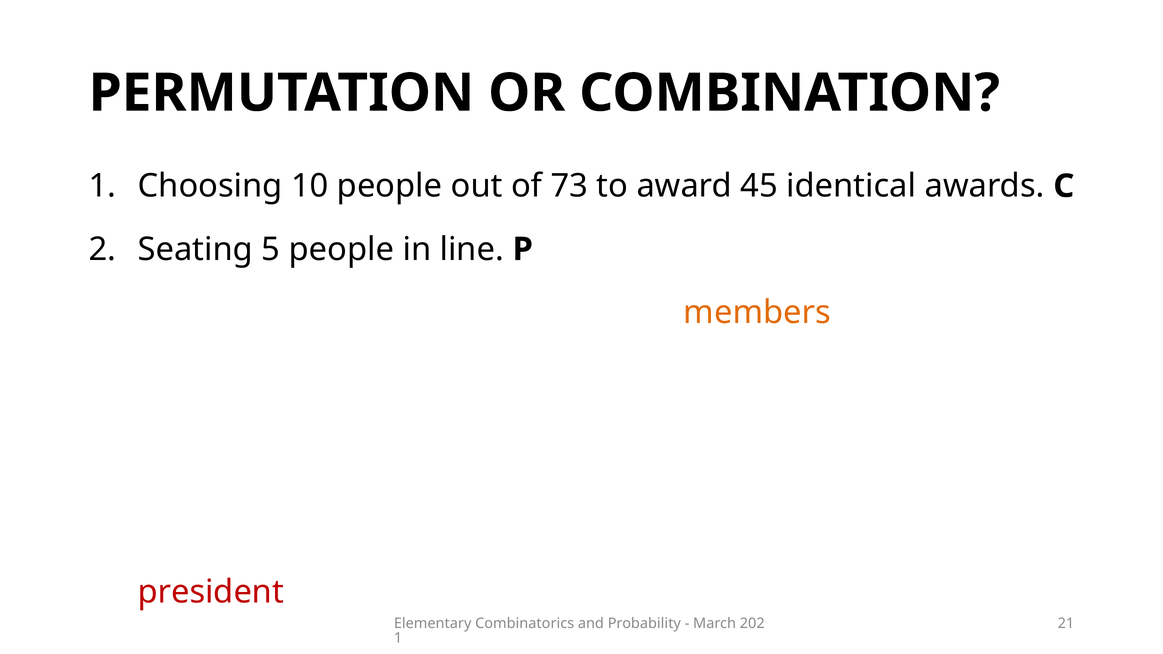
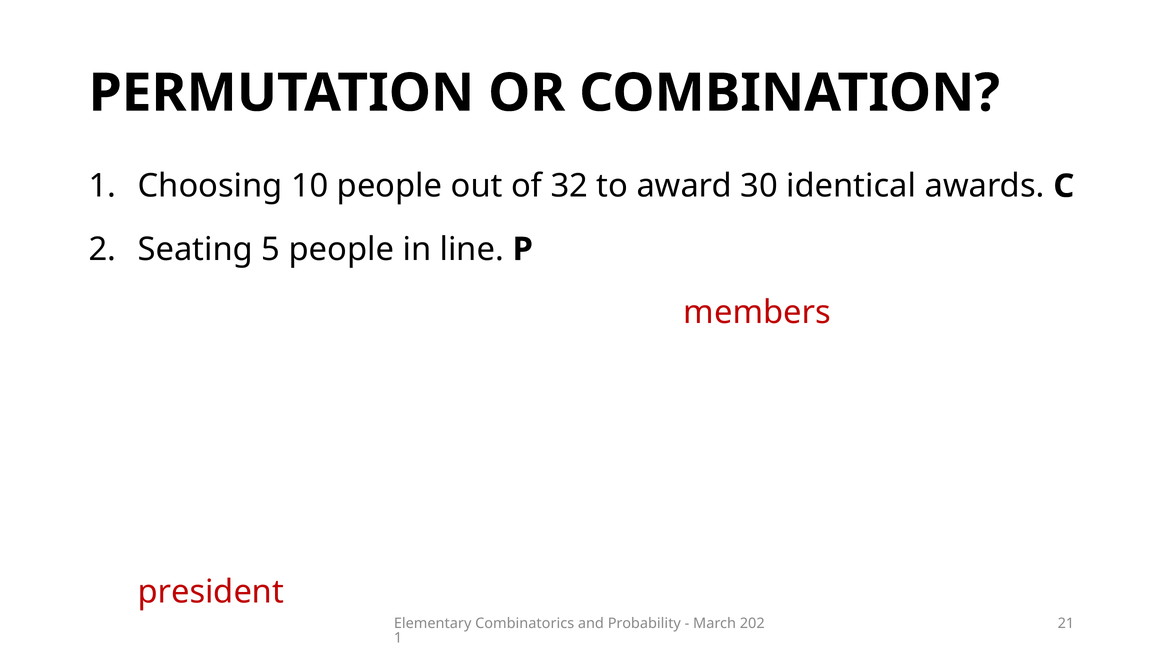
73: 73 -> 32
45: 45 -> 30
members colour: orange -> red
